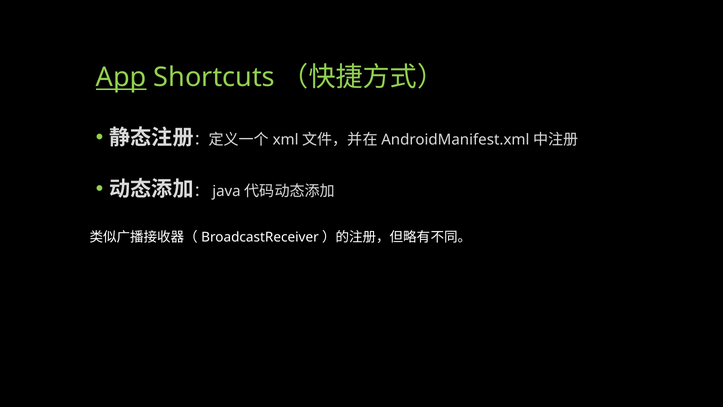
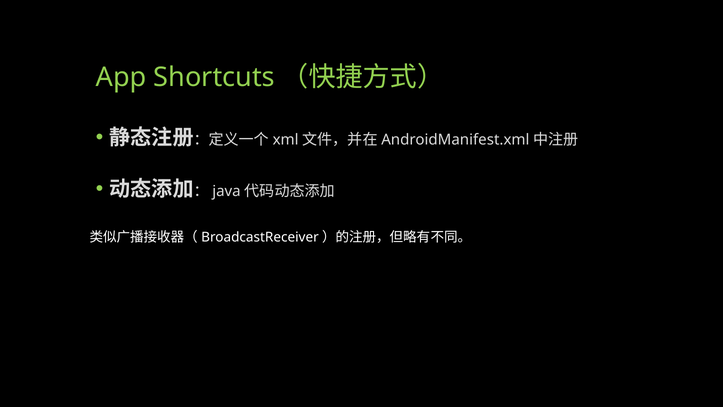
App underline: present -> none
